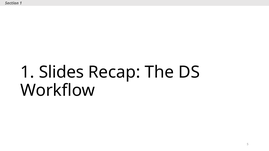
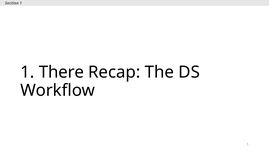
Slides: Slides -> There
